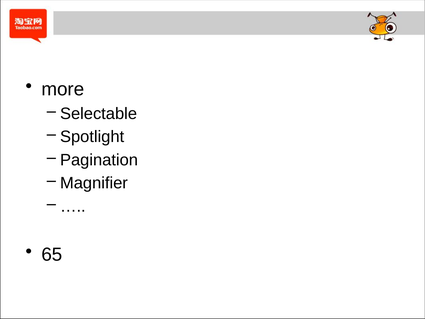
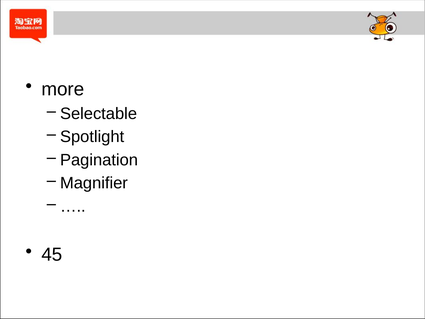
65: 65 -> 45
